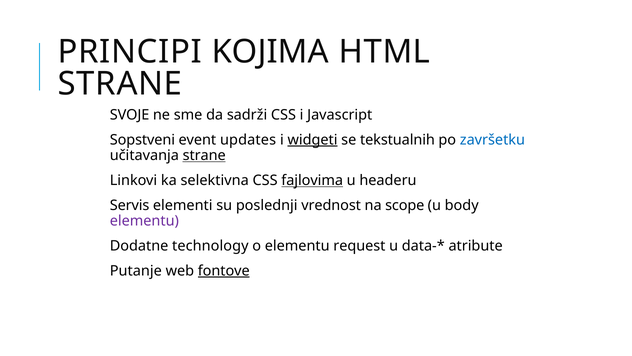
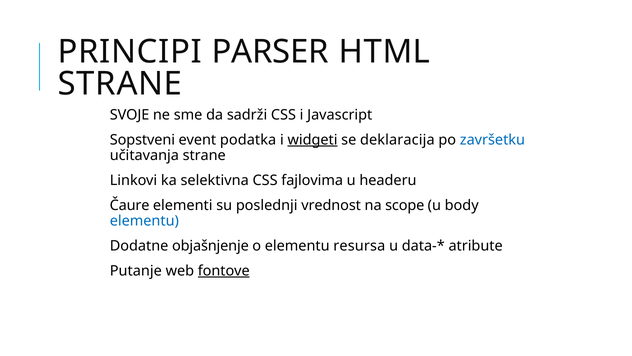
KOJIMA: KOJIMA -> PARSER
updates: updates -> podatka
tekstualnih: tekstualnih -> deklaracija
strane at (204, 155) underline: present -> none
fajlovima underline: present -> none
Servis: Servis -> Čaure
elementu at (144, 221) colour: purple -> blue
technology: technology -> objašnjenje
request: request -> resursa
